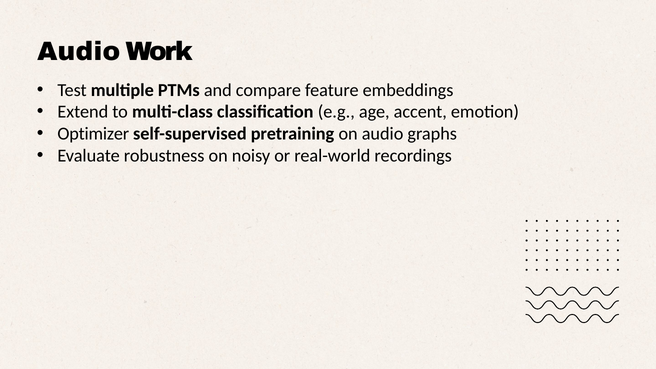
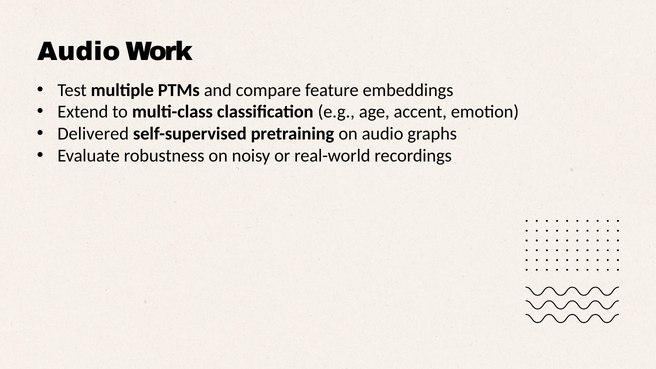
Optimizer: Optimizer -> Delivered
